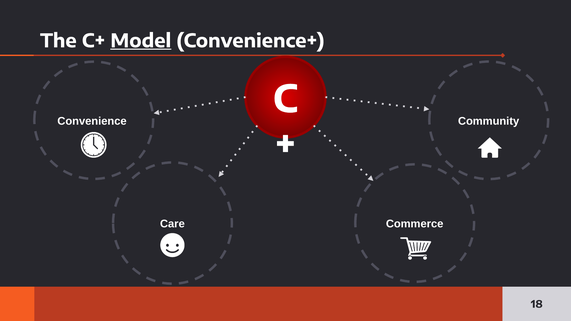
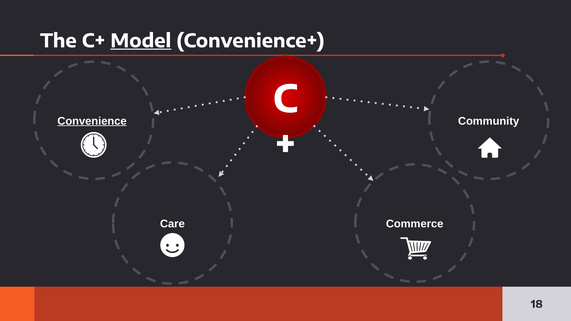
Convenience underline: none -> present
